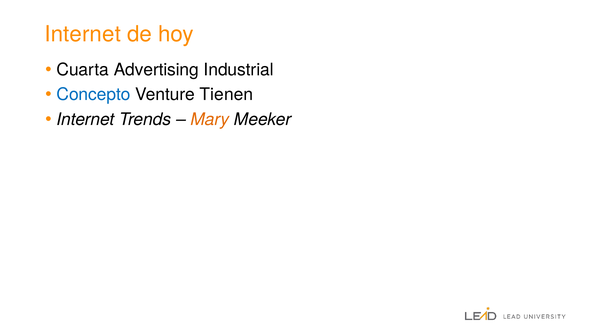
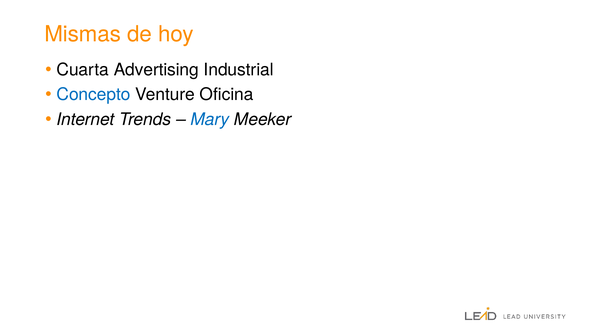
Internet at (83, 34): Internet -> Mismas
Tienen: Tienen -> Oficina
Mary colour: orange -> blue
